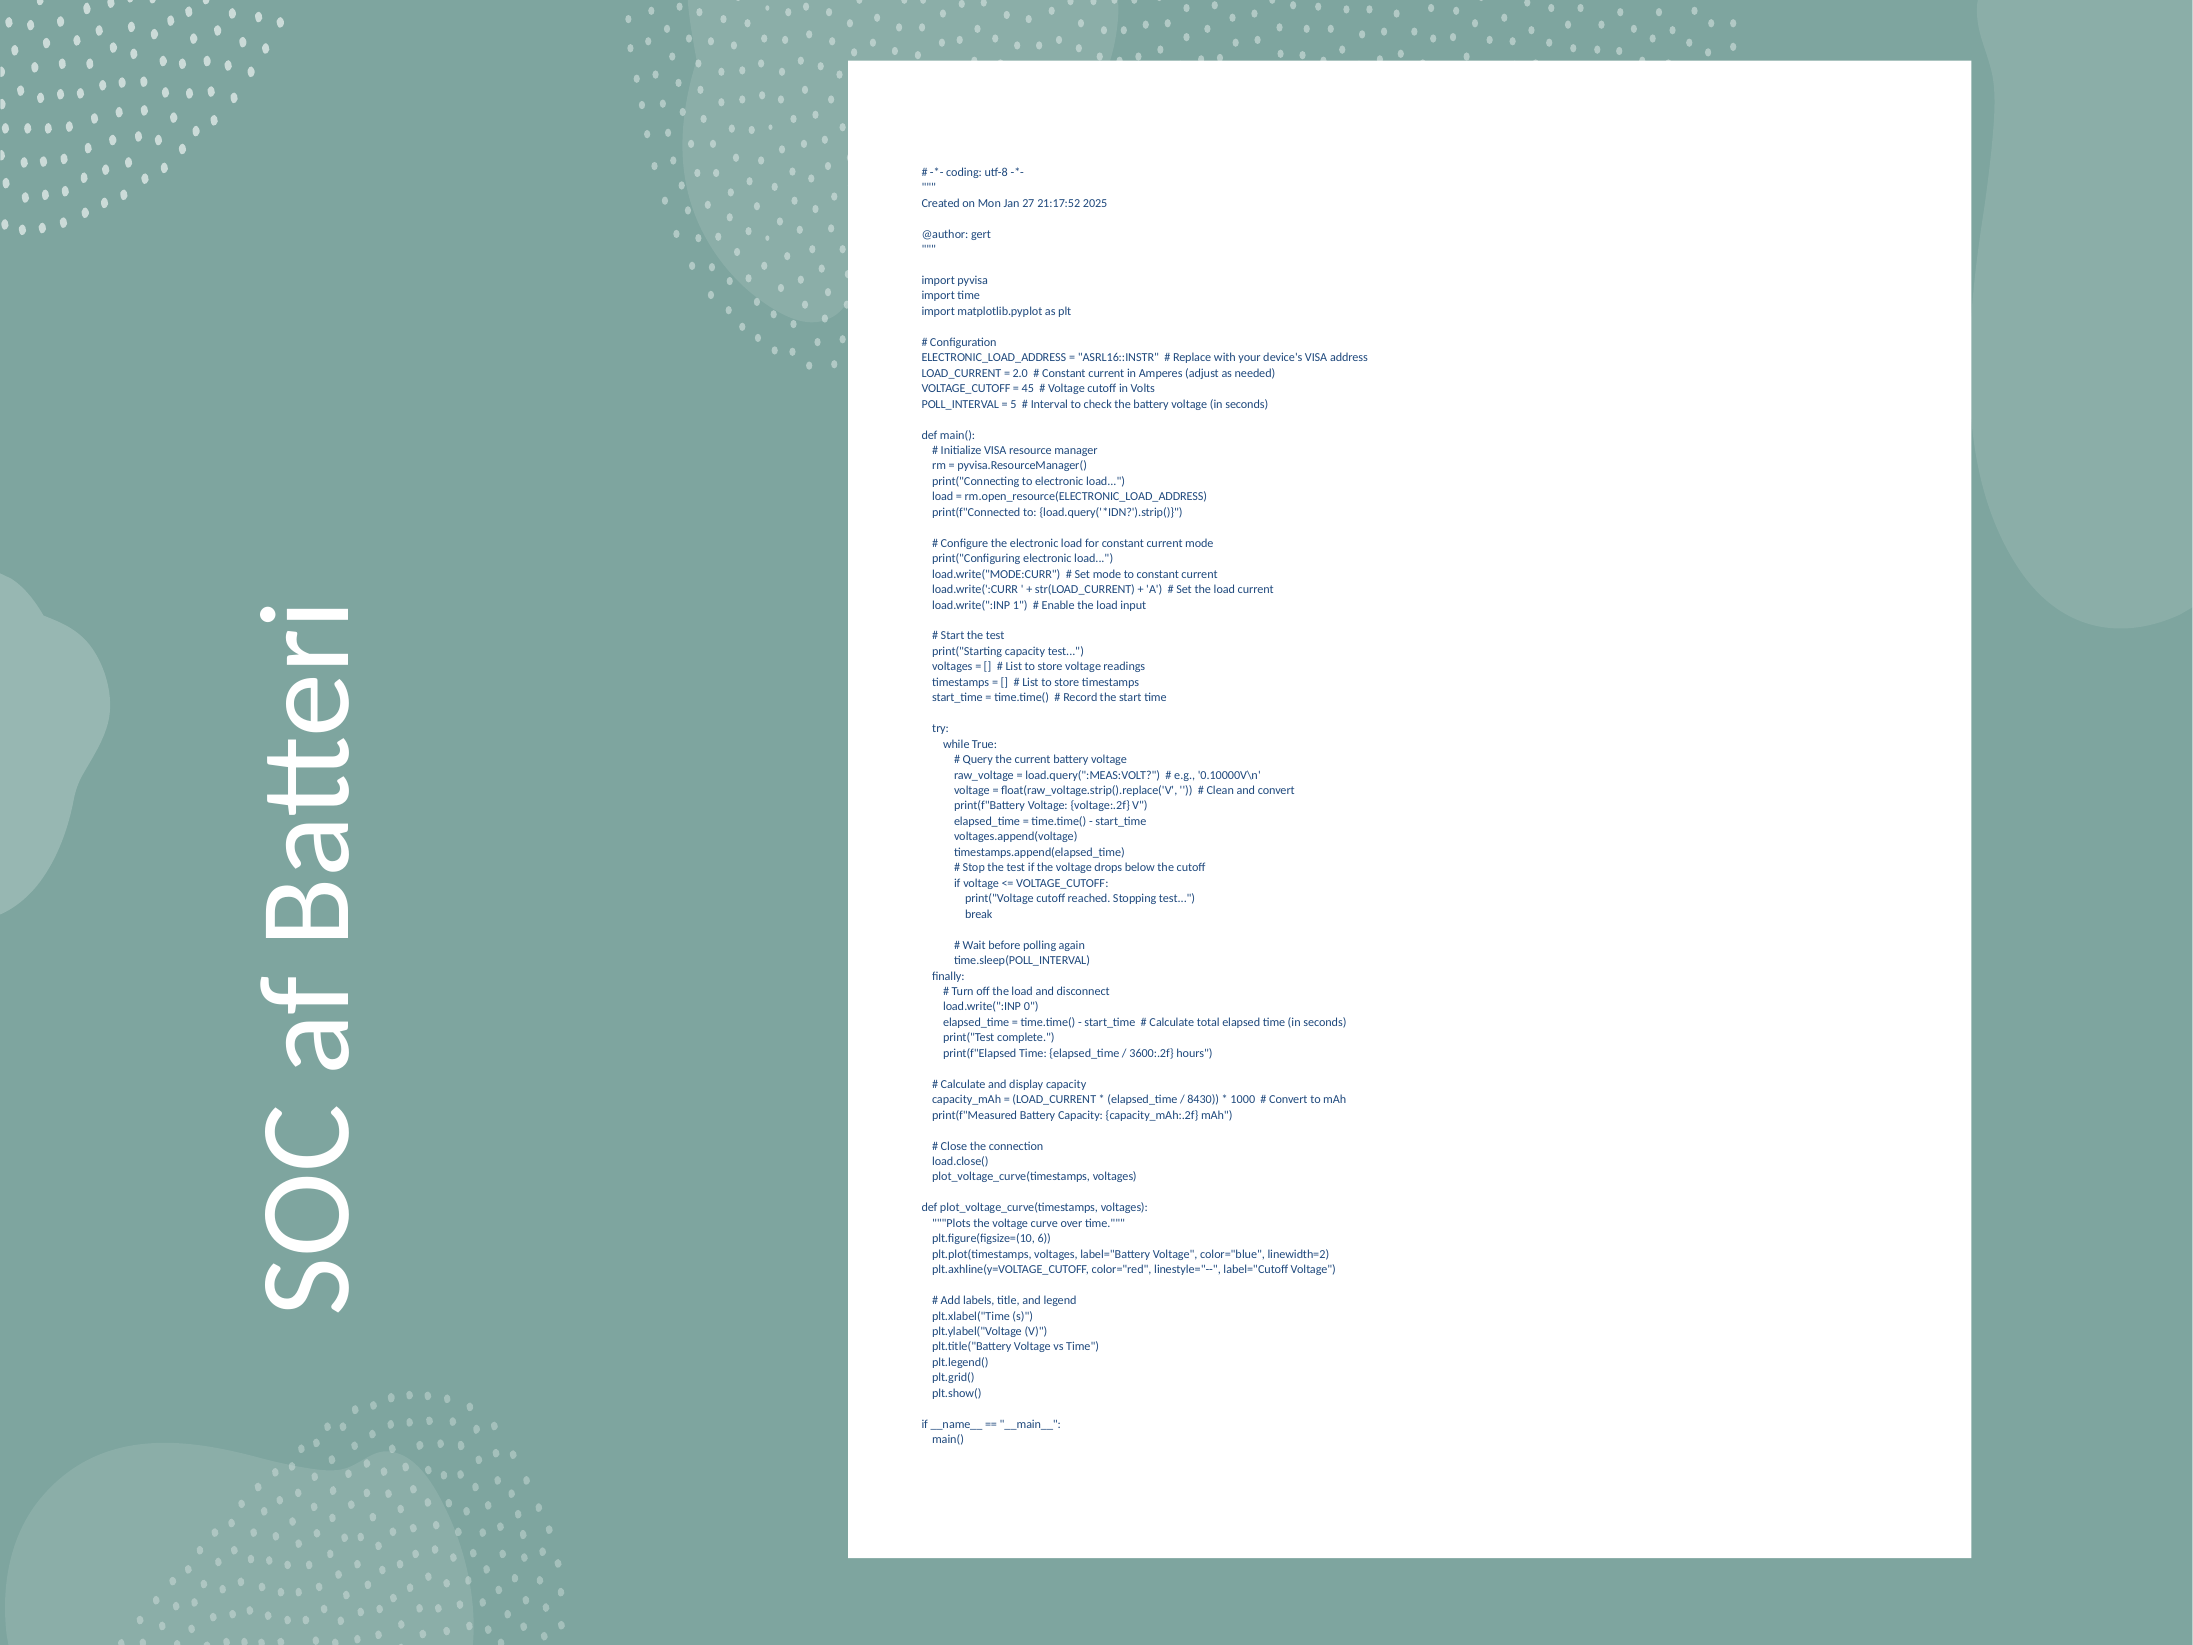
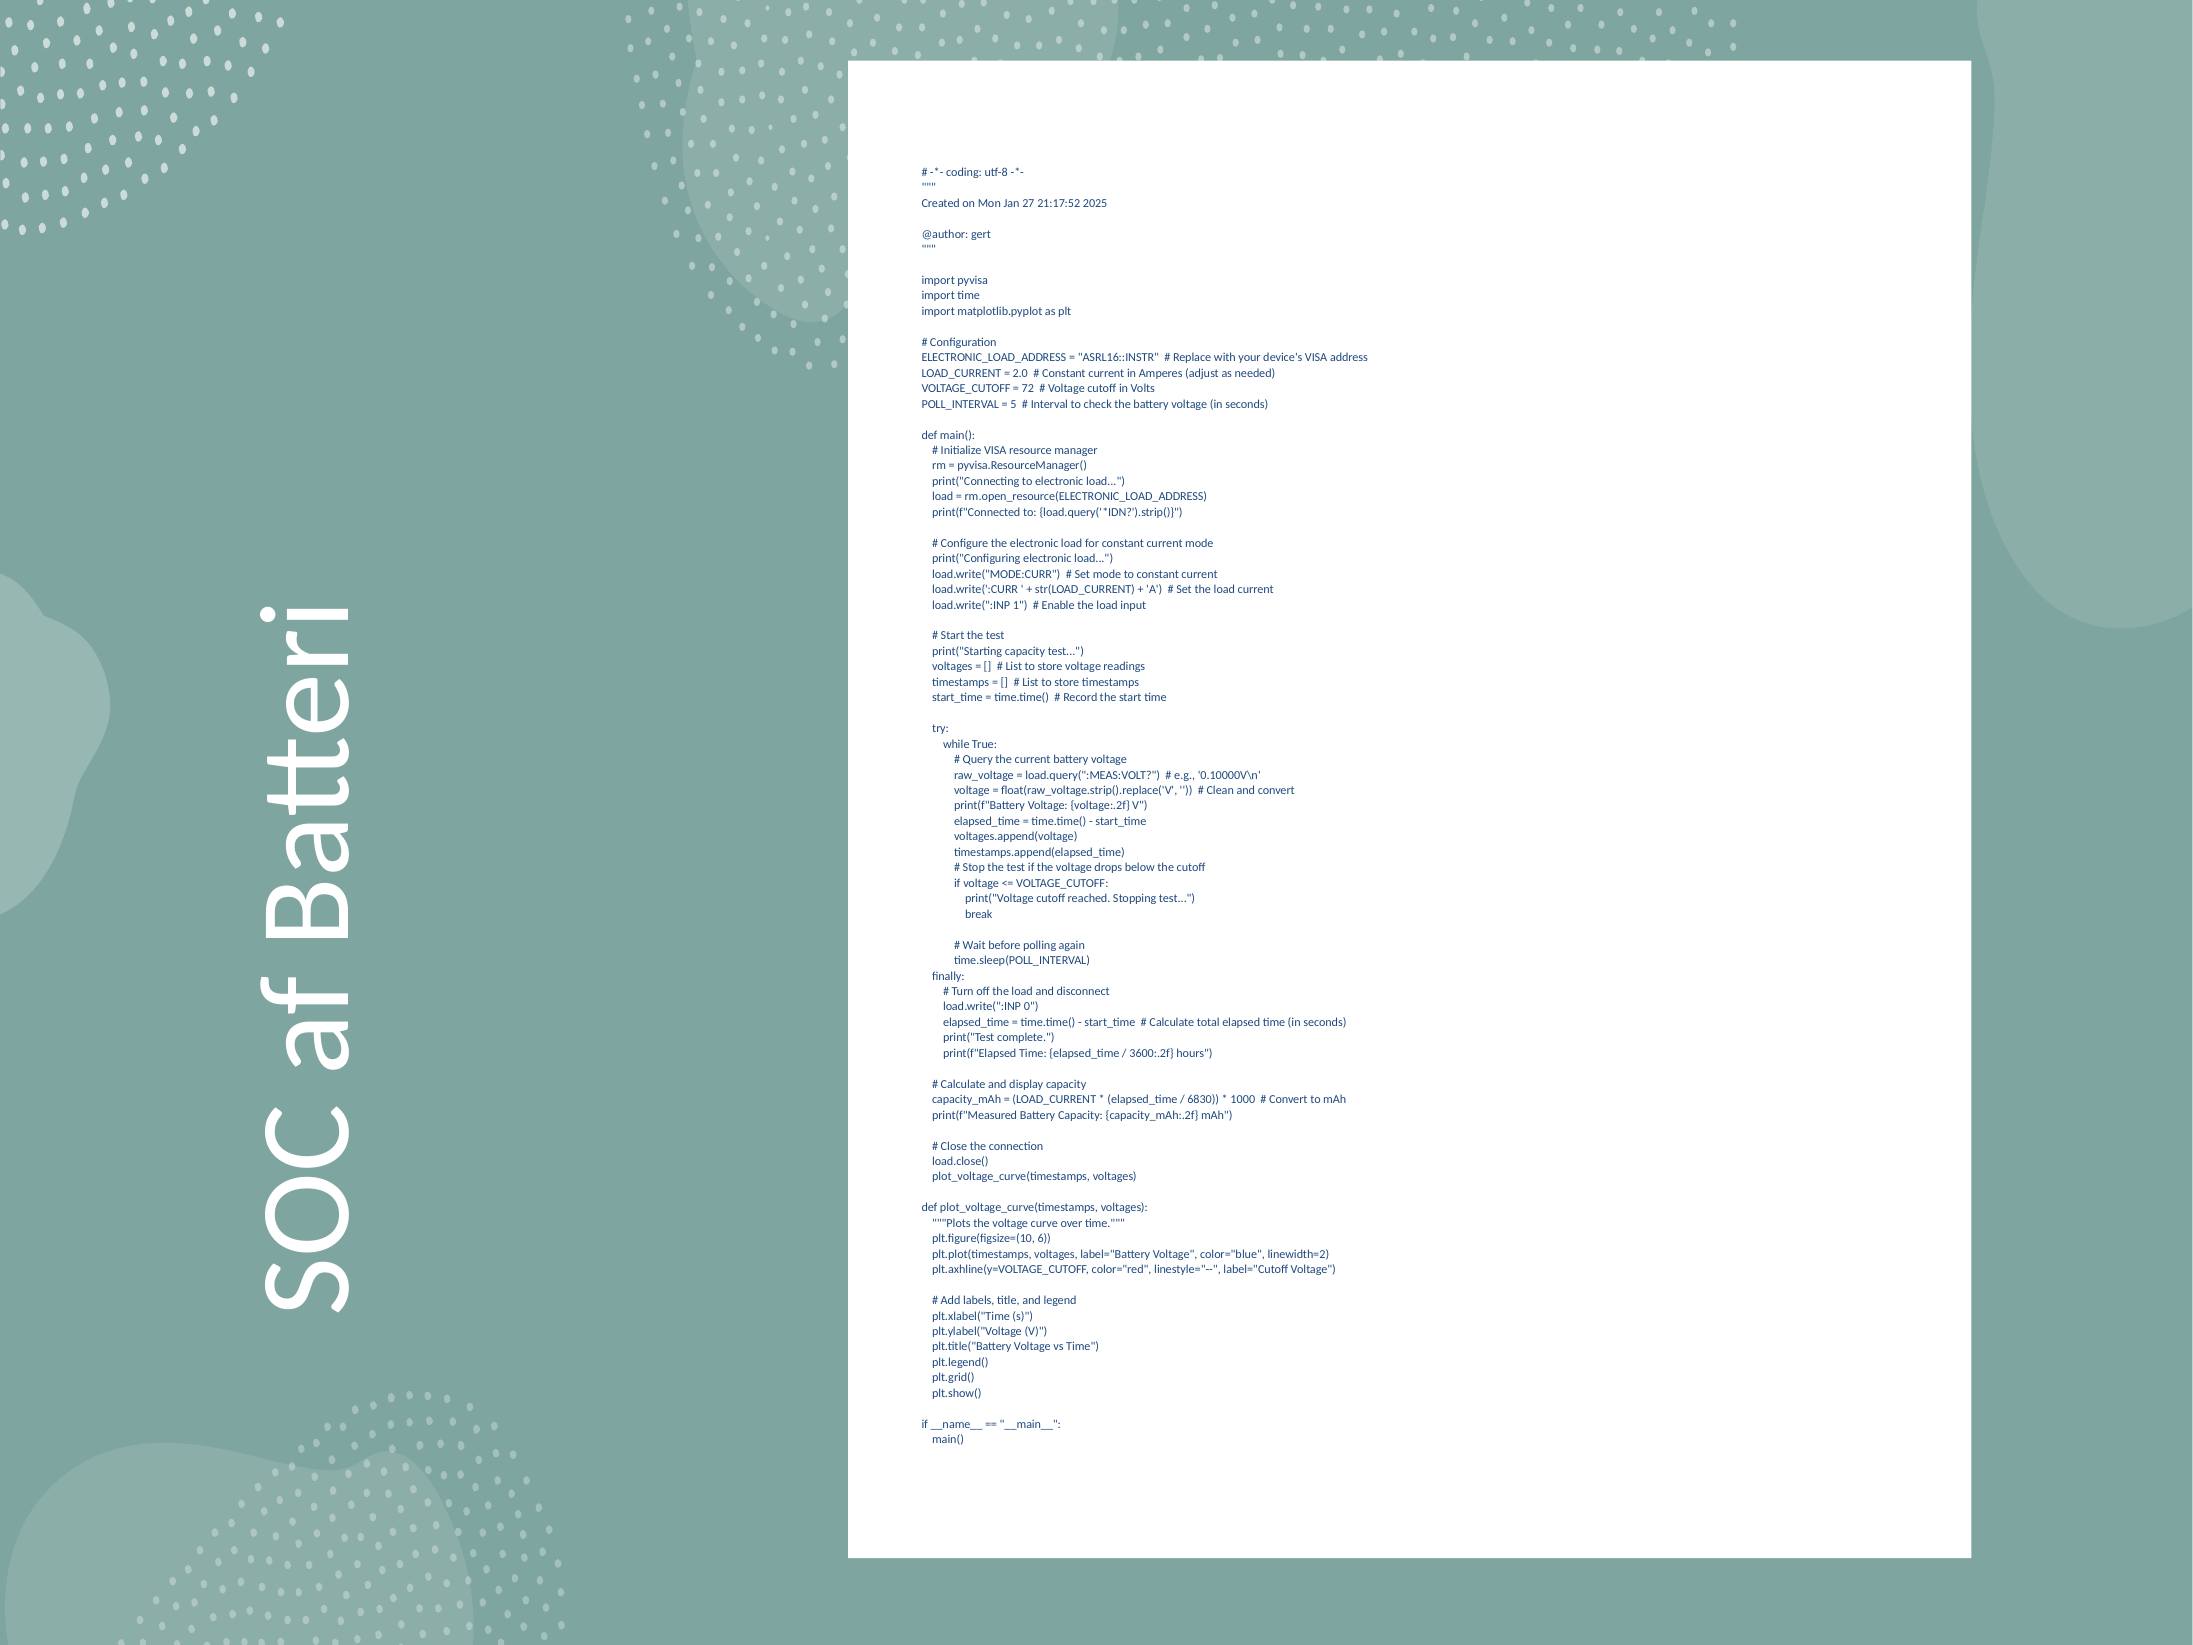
45: 45 -> 72
8430: 8430 -> 6830
